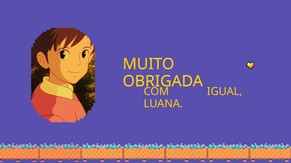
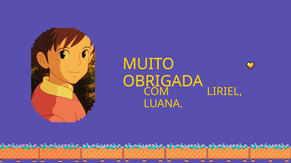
IGUAL: IGUAL -> LIRIEL
